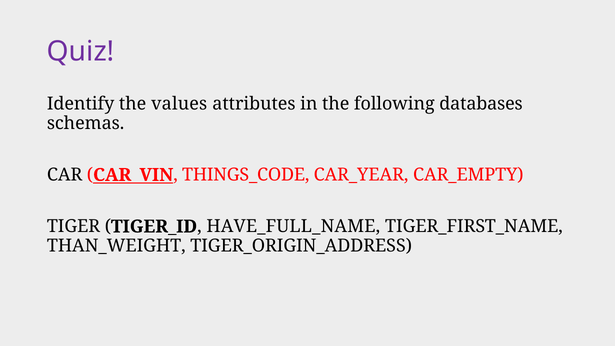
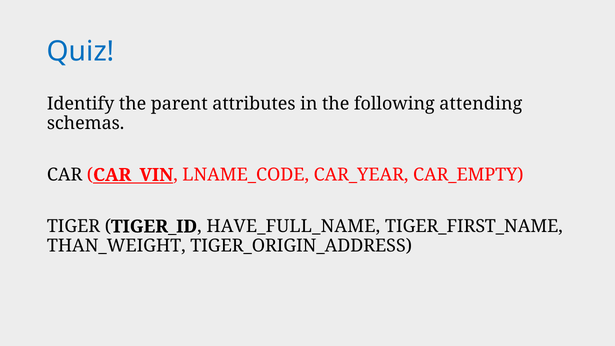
Quiz colour: purple -> blue
values: values -> parent
databases: databases -> attending
THINGS_CODE: THINGS_CODE -> LNAME_CODE
